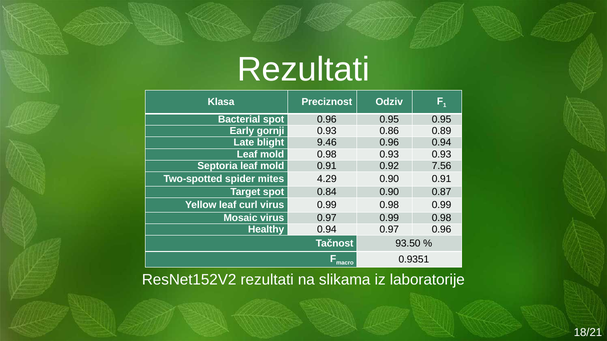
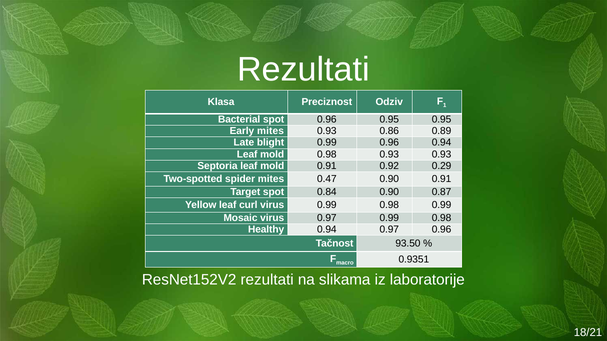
Early gornji: gornji -> mites
blight 9.46: 9.46 -> 0.99
7.56: 7.56 -> 0.29
4.29: 4.29 -> 0.47
